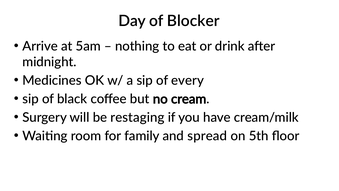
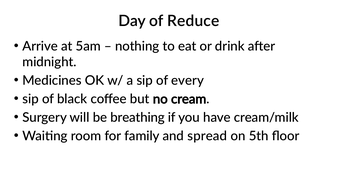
Blocker: Blocker -> Reduce
restaging: restaging -> breathing
